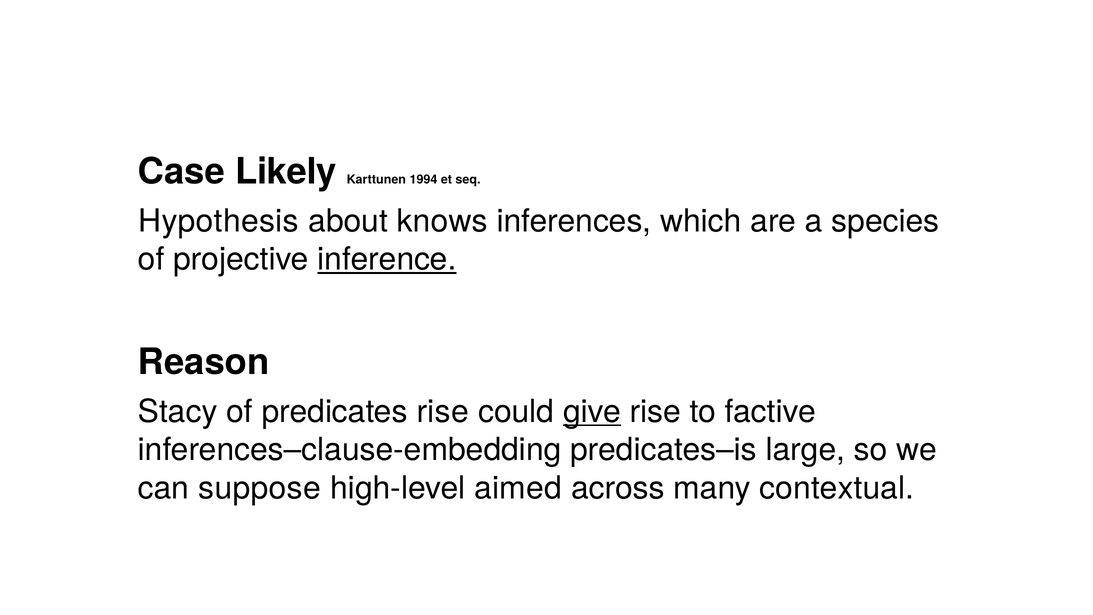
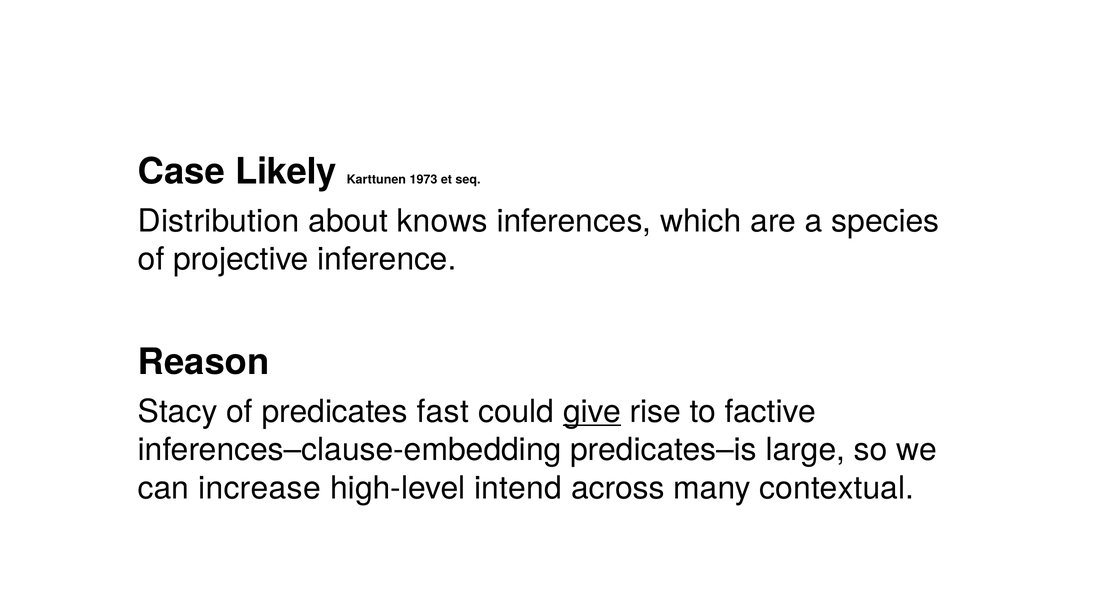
1994: 1994 -> 1973
Hypothesis: Hypothesis -> Distribution
inference underline: present -> none
predicates rise: rise -> fast
suppose: suppose -> increase
aimed: aimed -> intend
